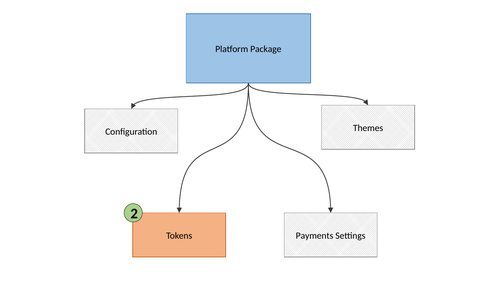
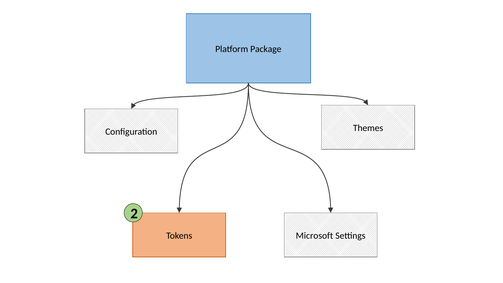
Payments: Payments -> Microsoft
